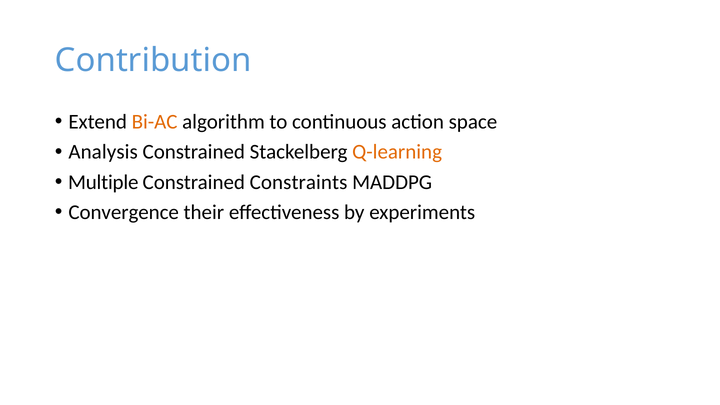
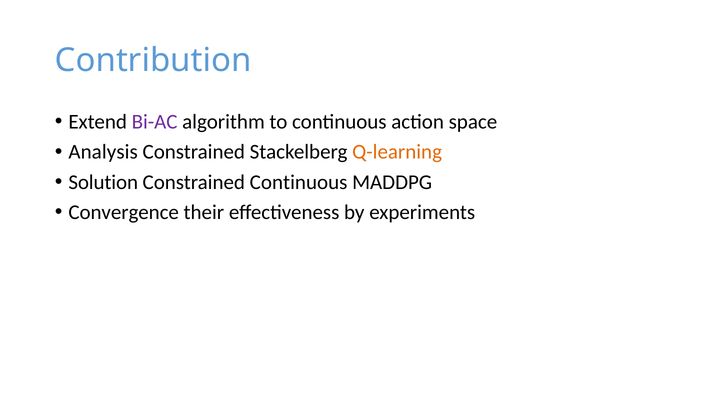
Bi-AC colour: orange -> purple
Multiple: Multiple -> Solution
Constrained Constraints: Constraints -> Continuous
